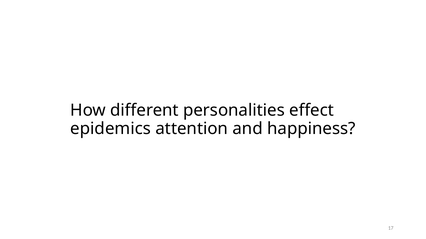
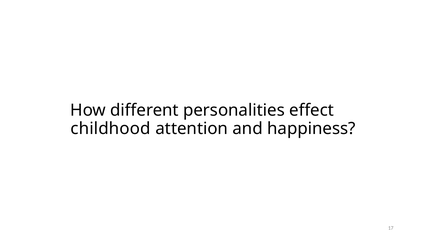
epidemics: epidemics -> childhood
